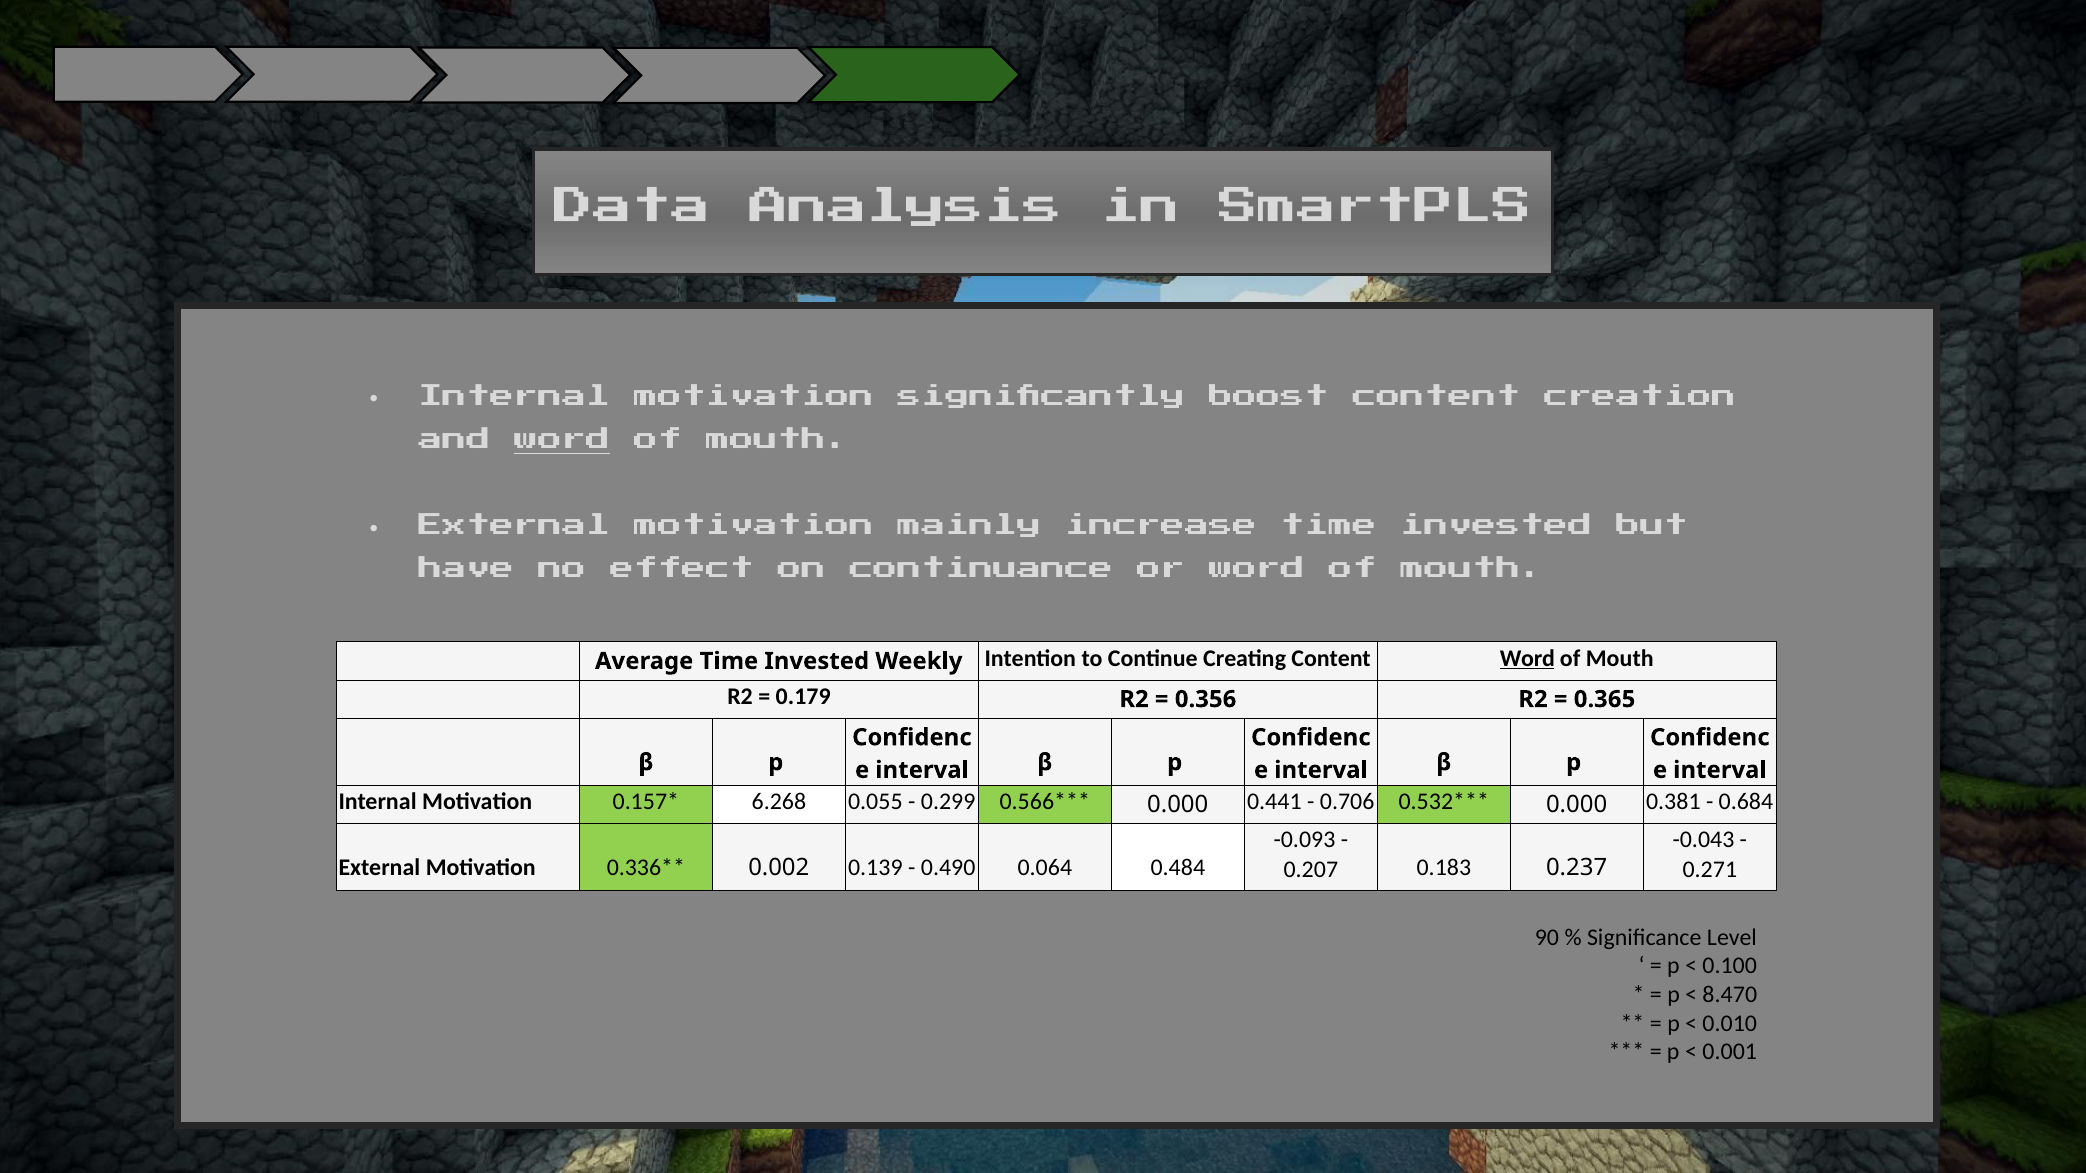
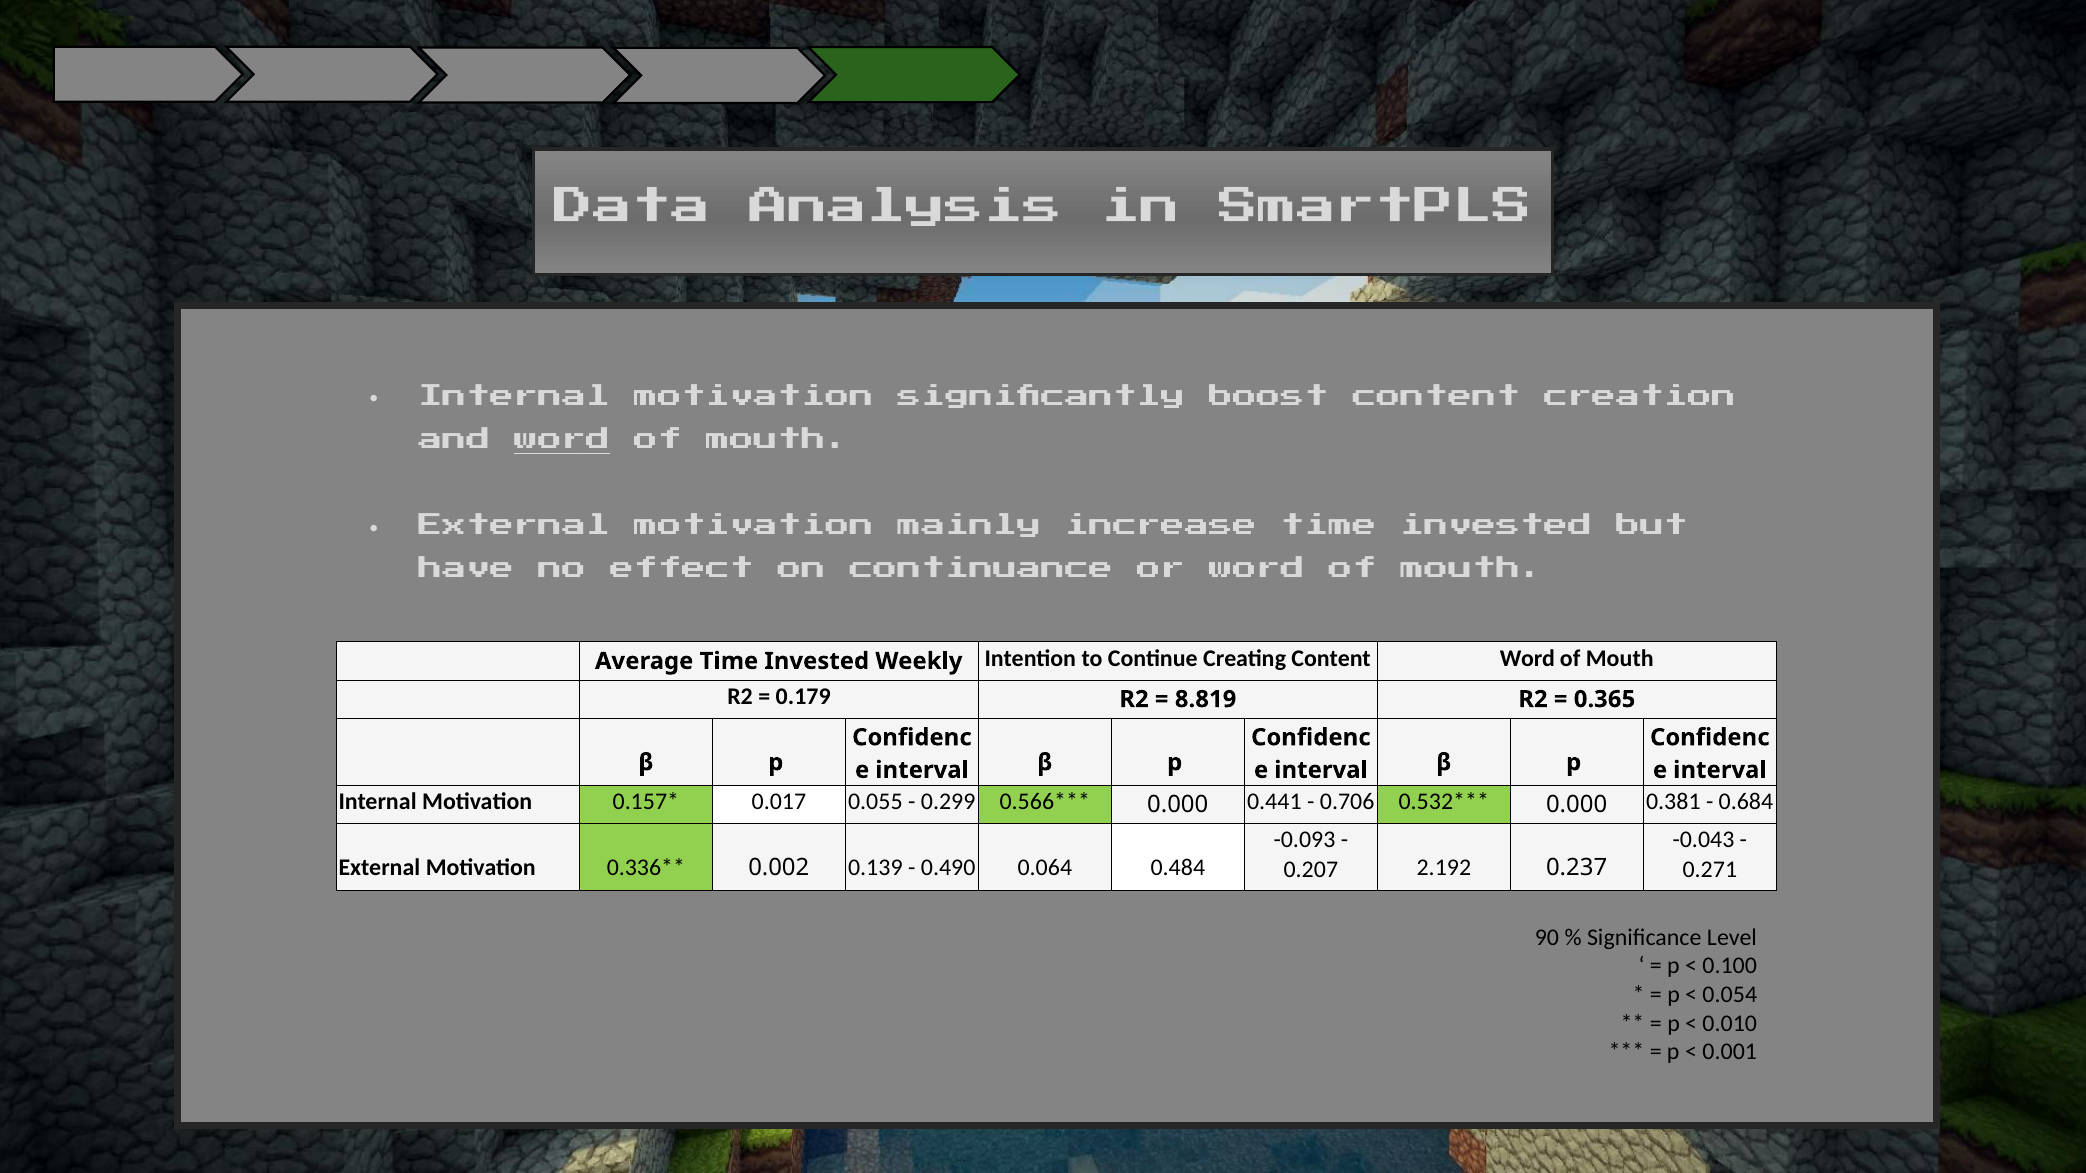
Word at (1527, 659) underline: present -> none
0.356: 0.356 -> 8.819
6.268: 6.268 -> 0.017
0.183: 0.183 -> 2.192
8.470: 8.470 -> 0.054
